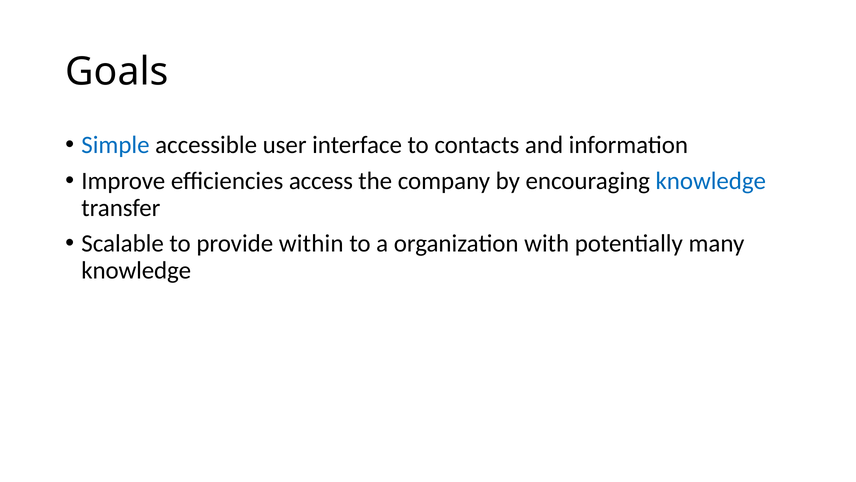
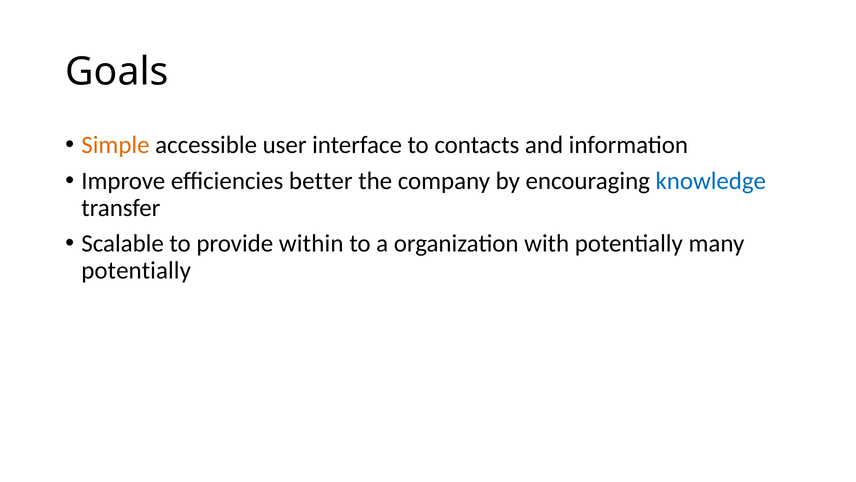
Simple colour: blue -> orange
access: access -> better
knowledge at (136, 270): knowledge -> potentially
